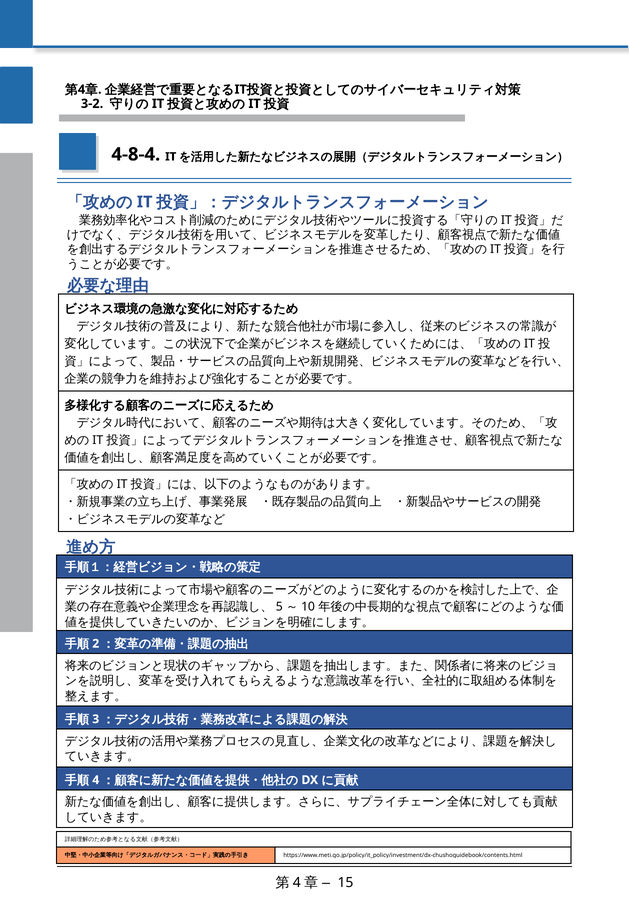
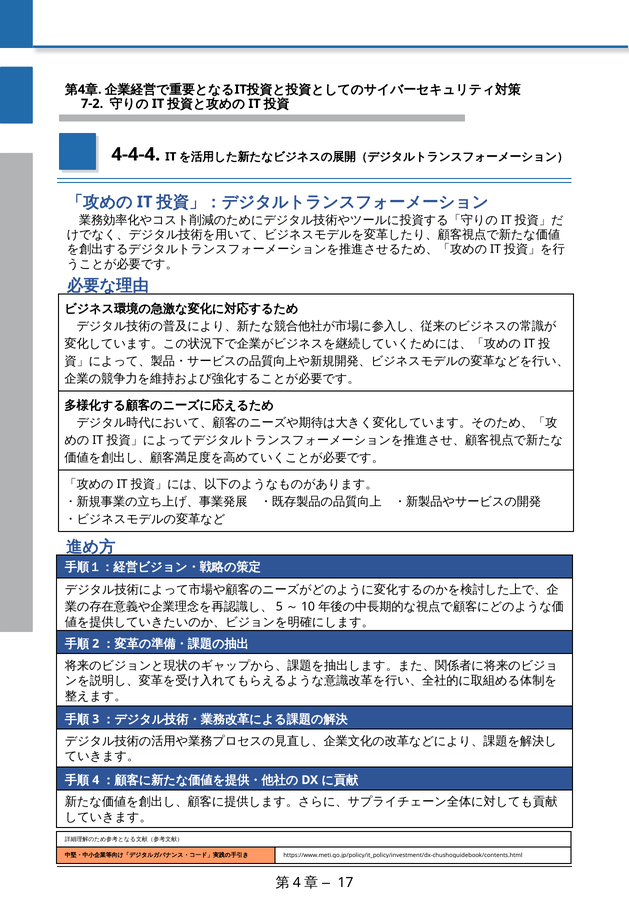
3-2: 3-2 -> 7-2
4-8-4: 4-8-4 -> 4-4-4
15: 15 -> 17
